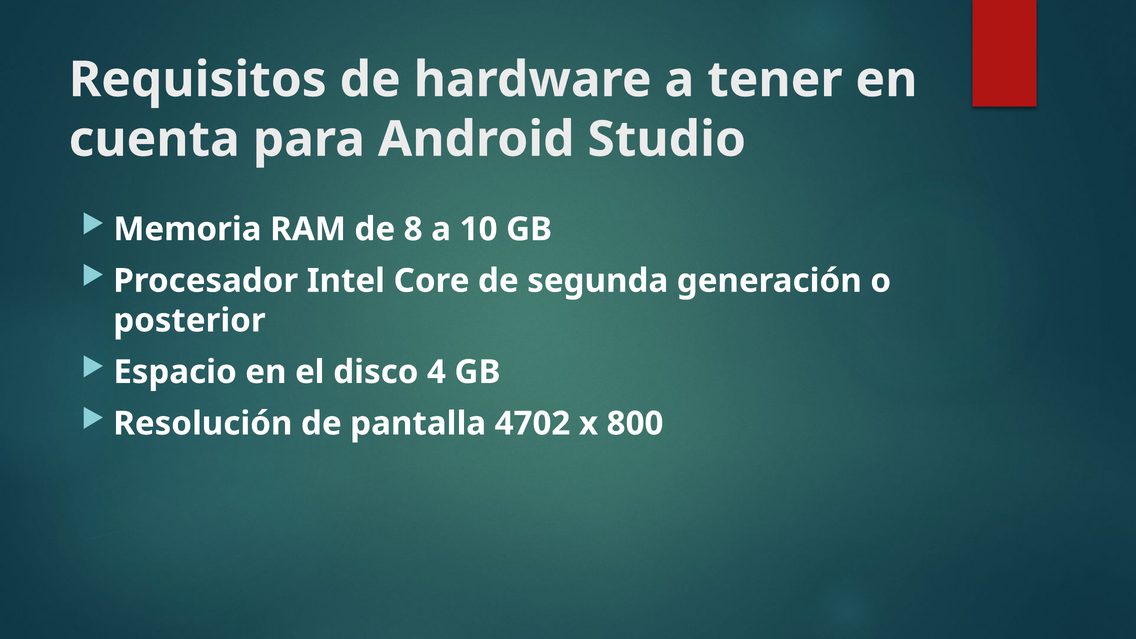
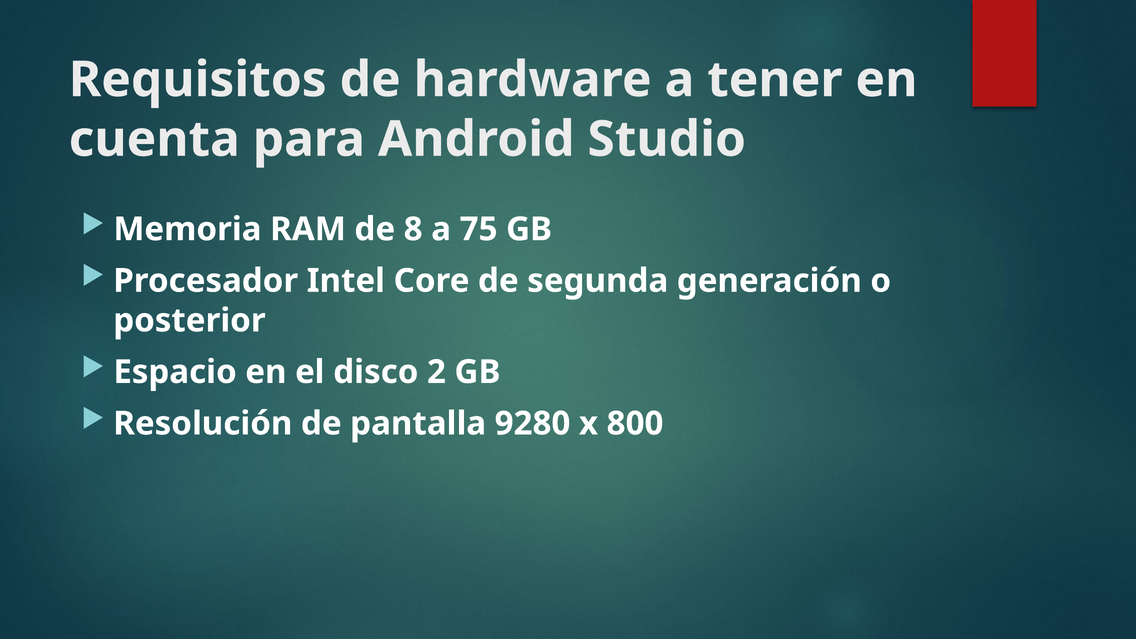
10: 10 -> 75
4: 4 -> 2
4702: 4702 -> 9280
